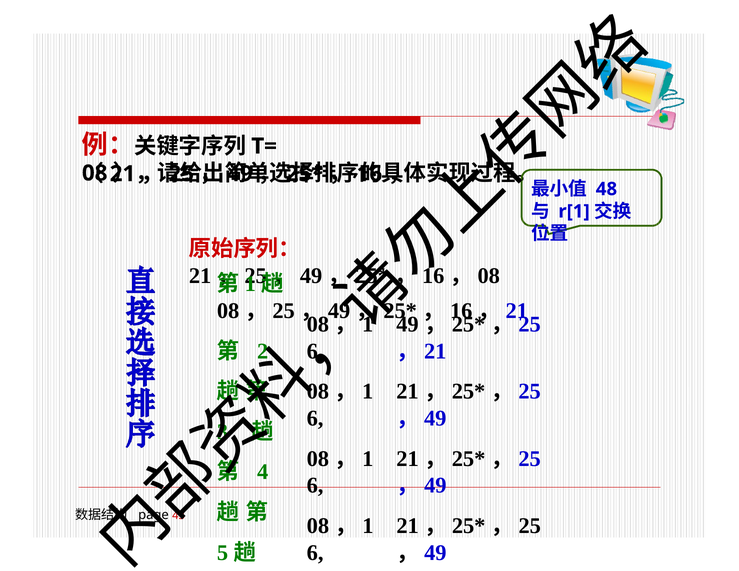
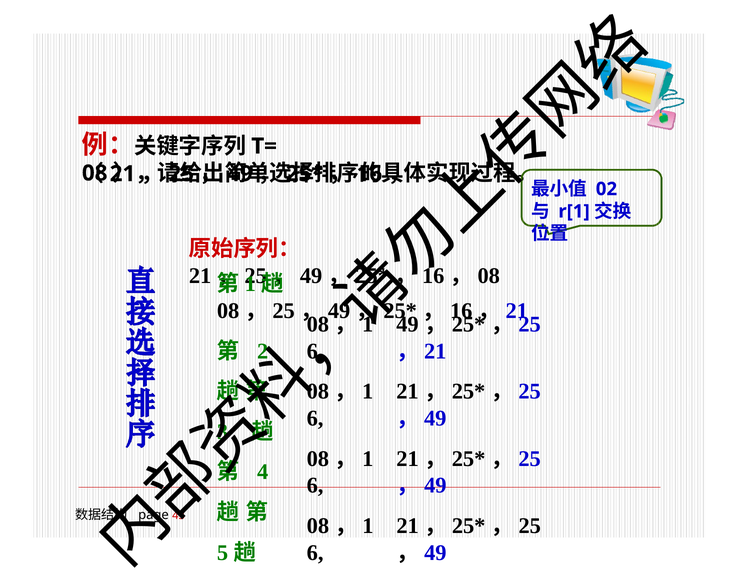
48: 48 -> 02
